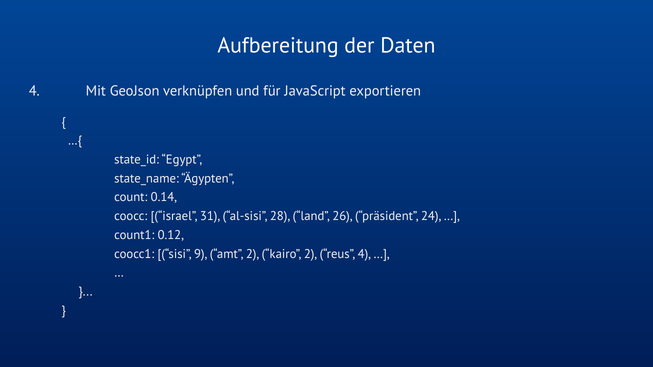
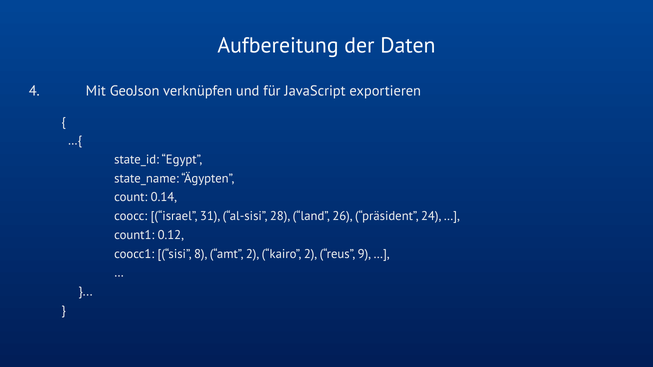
9: 9 -> 8
reus 4: 4 -> 9
